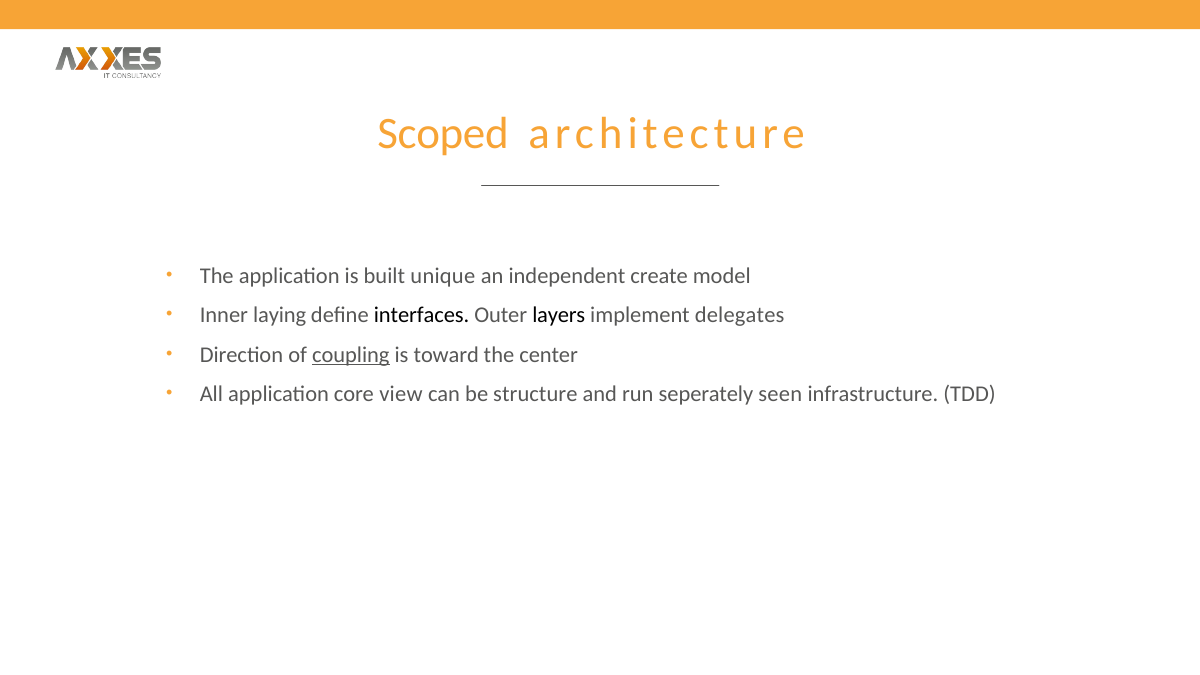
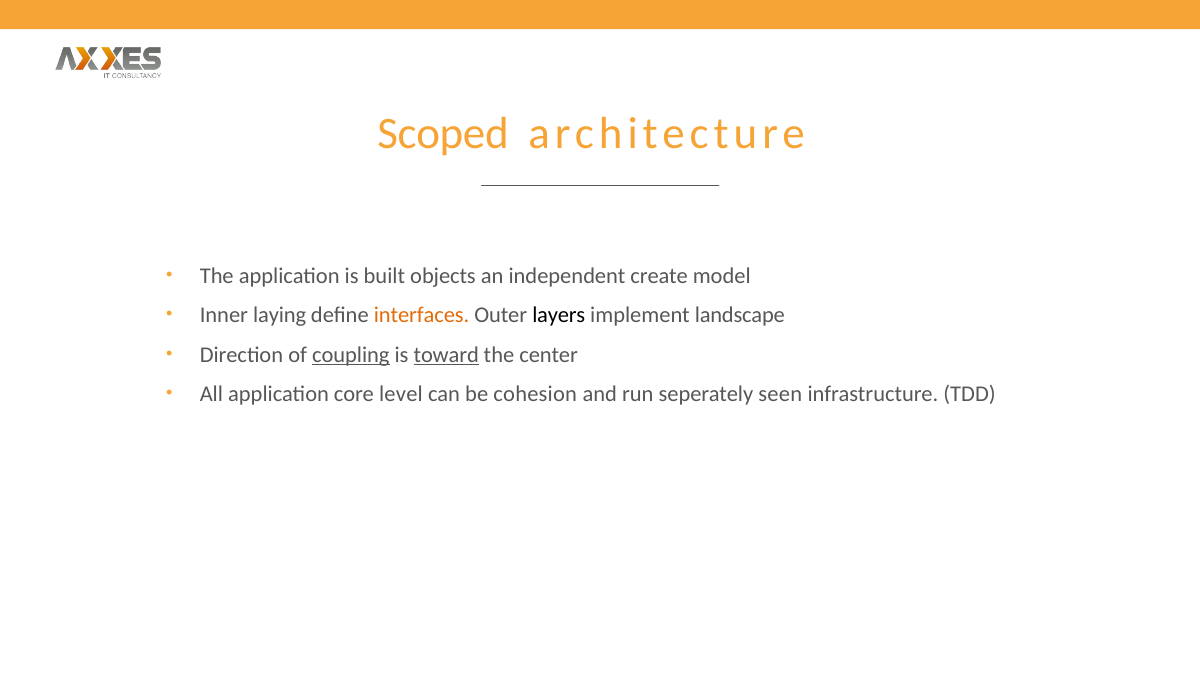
unique: unique -> objects
interfaces colour: black -> orange
delegates: delegates -> landscape
toward underline: none -> present
view: view -> level
structure: structure -> cohesion
